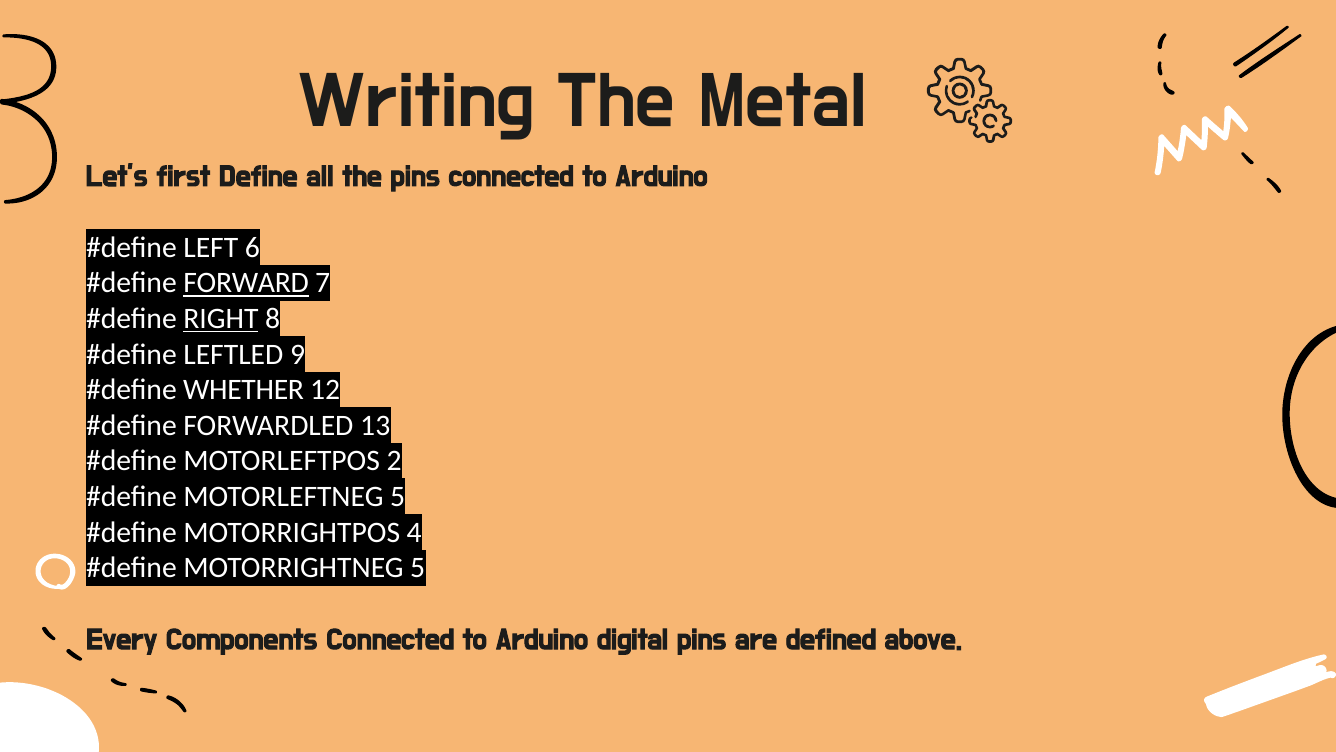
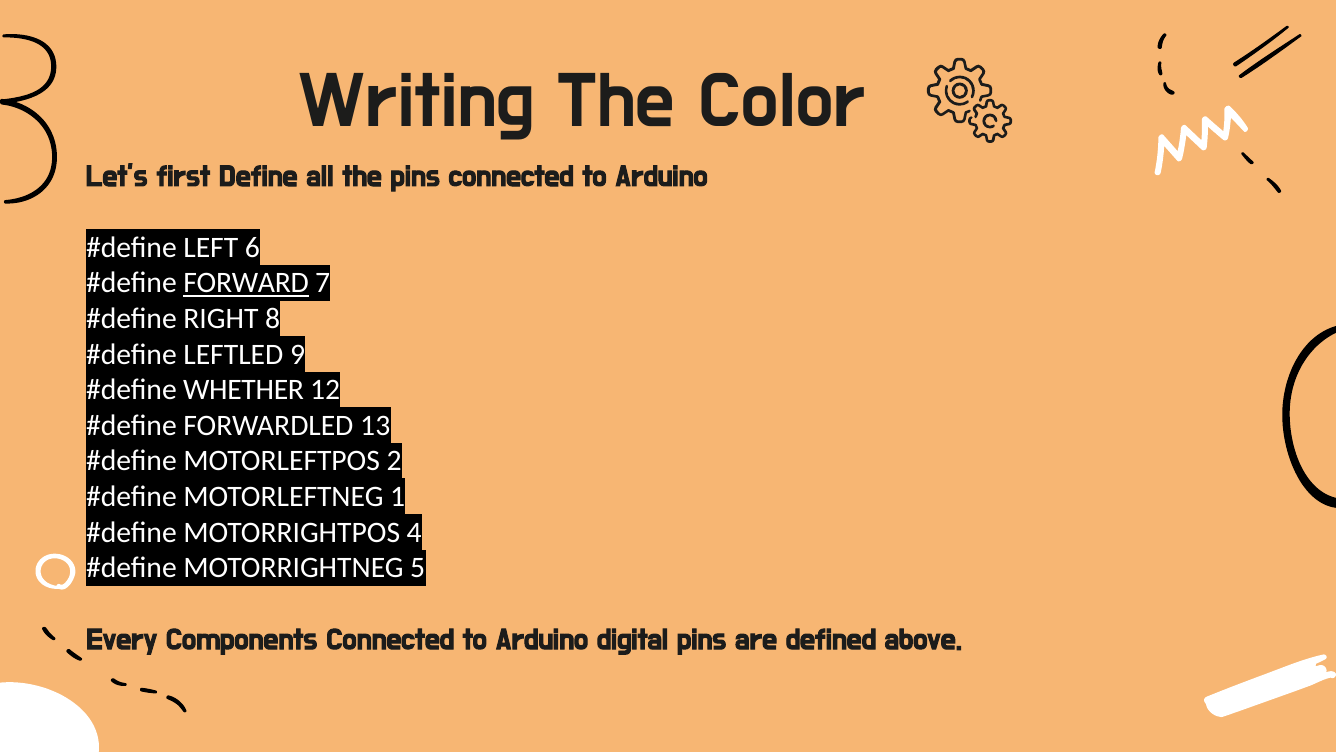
Metal: Metal -> Color
RIGHT underline: present -> none
MOTORLEFTNEG 5: 5 -> 1
